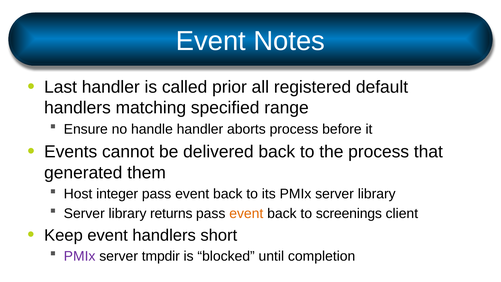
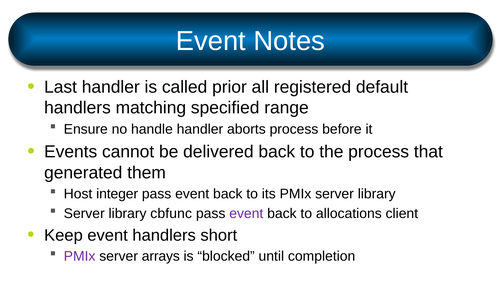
returns: returns -> cbfunc
event at (246, 213) colour: orange -> purple
screenings: screenings -> allocations
tmpdir: tmpdir -> arrays
